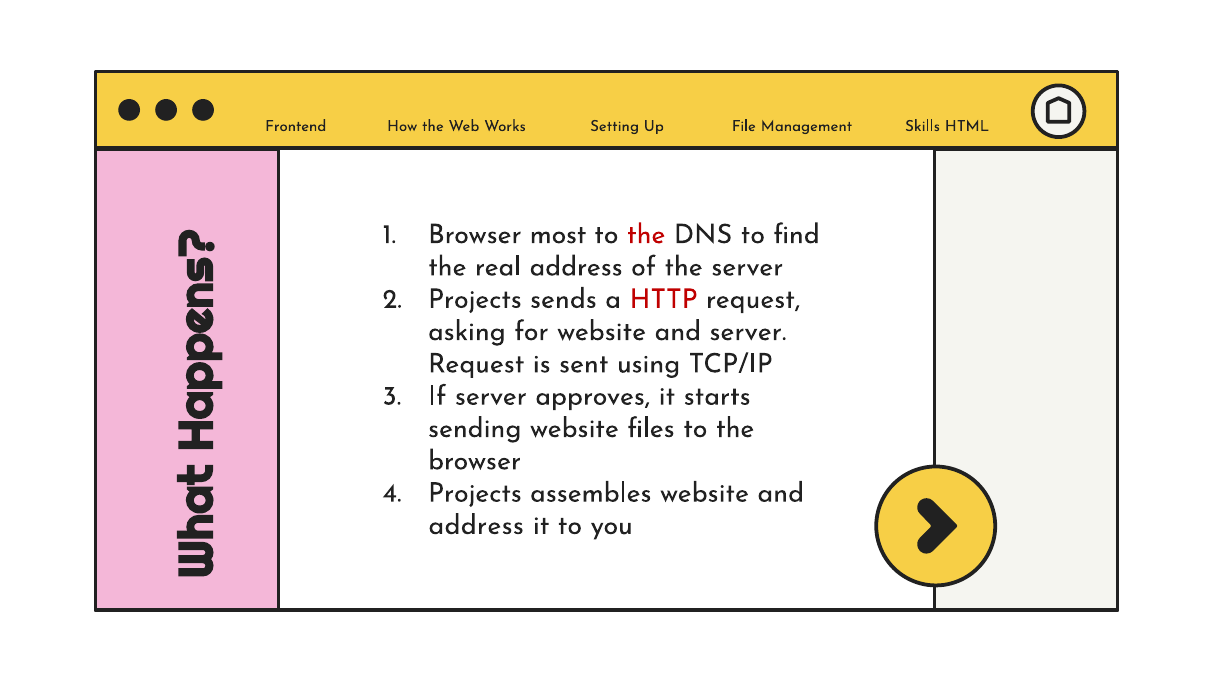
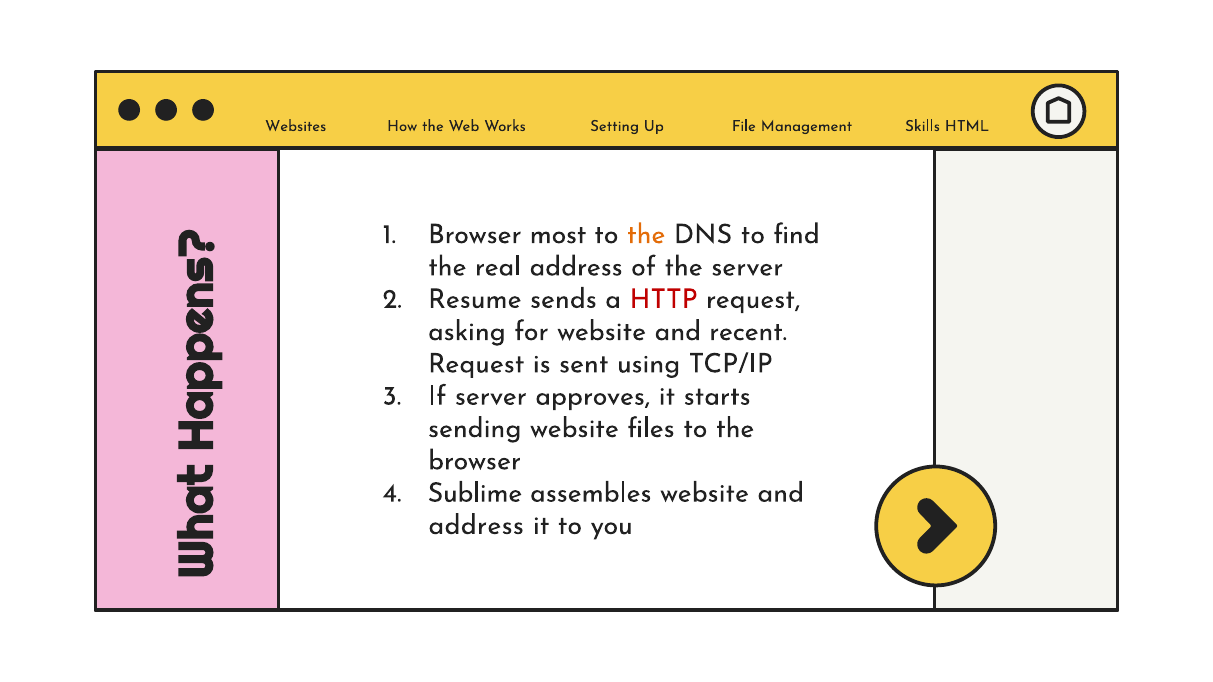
Frontend: Frontend -> Websites
the at (646, 234) colour: red -> orange
Projects at (475, 299): Projects -> Resume
and server: server -> recent
Projects at (475, 493): Projects -> Sublime
